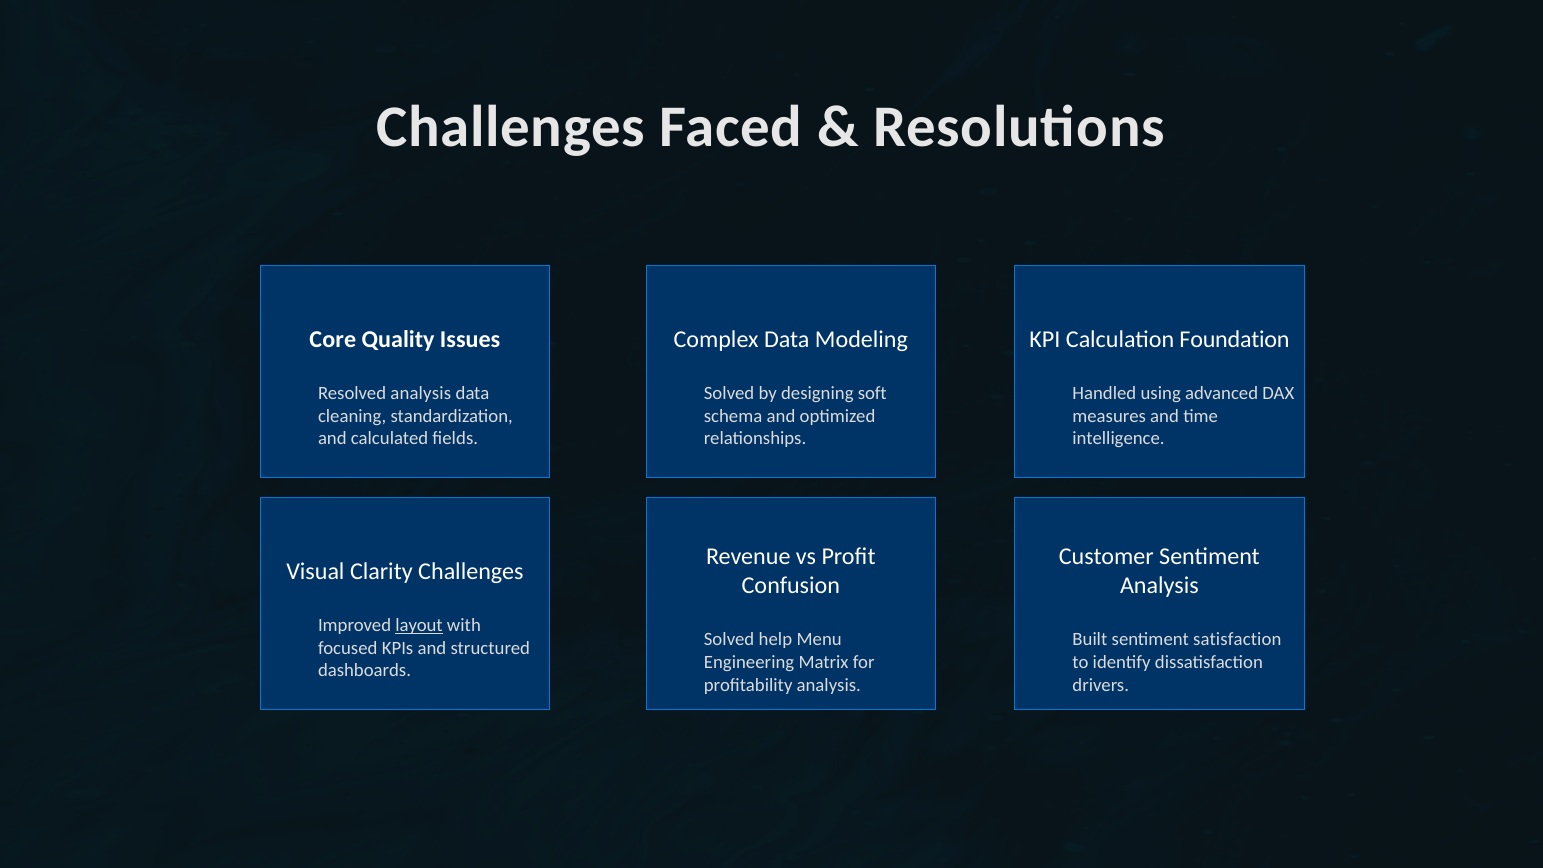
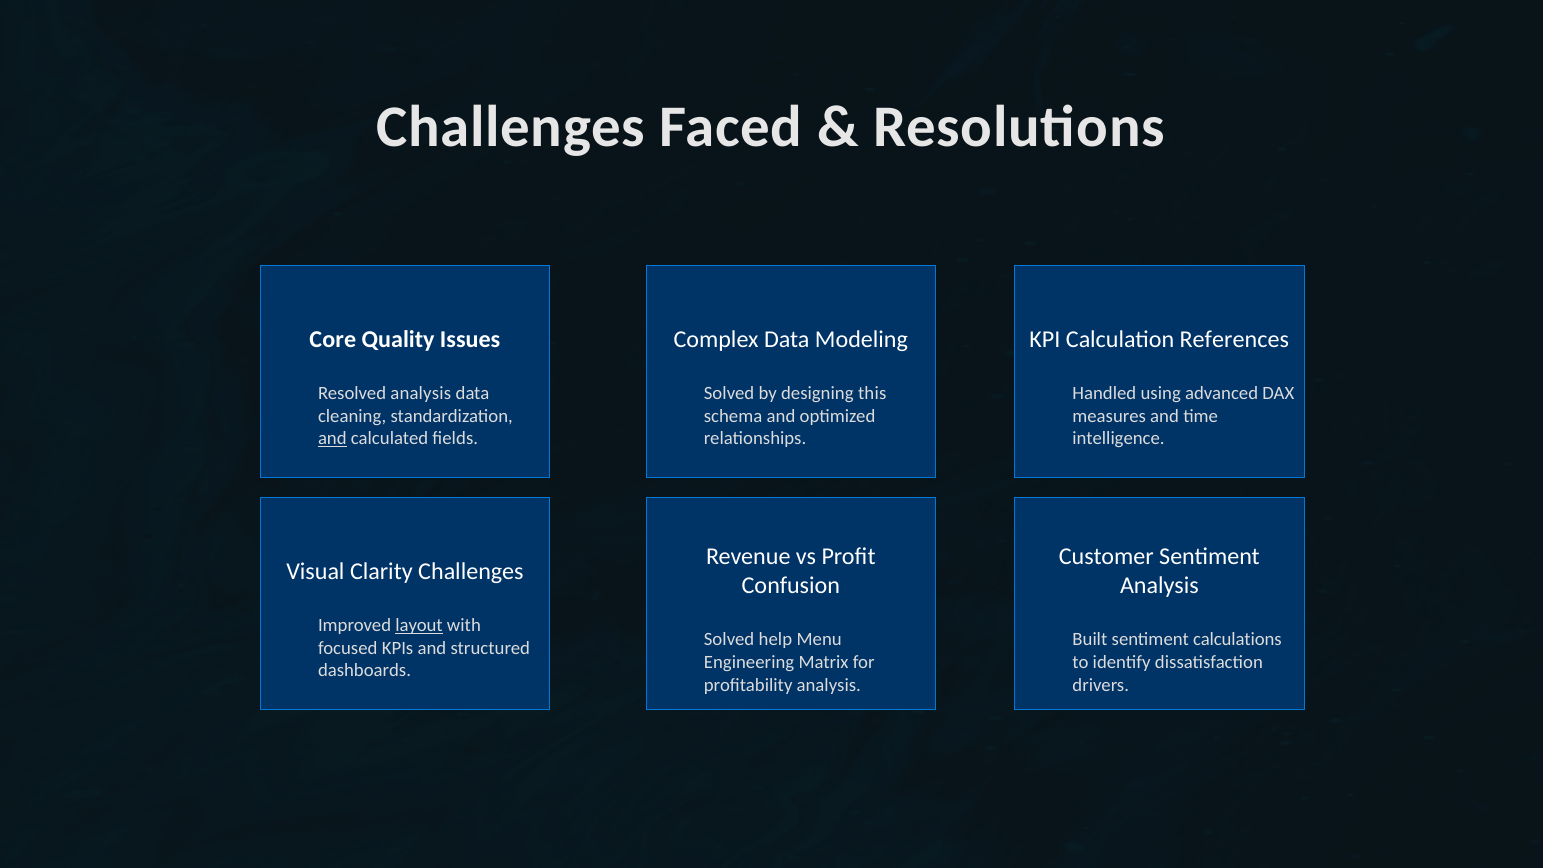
Foundation: Foundation -> References
soft: soft -> this
and at (332, 438) underline: none -> present
satisfaction: satisfaction -> calculations
